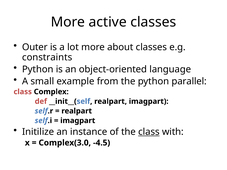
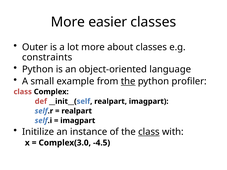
active: active -> easier
the at (128, 81) underline: none -> present
parallel: parallel -> profiler
